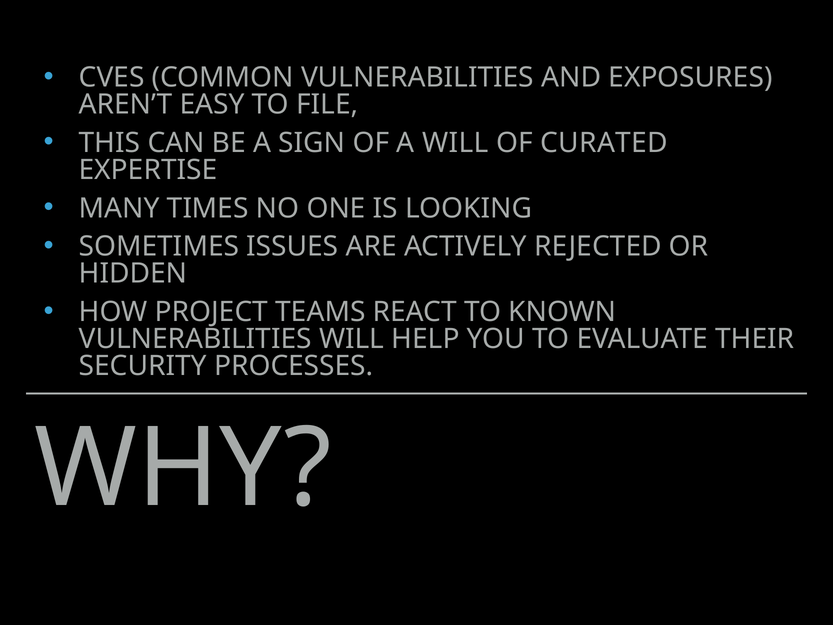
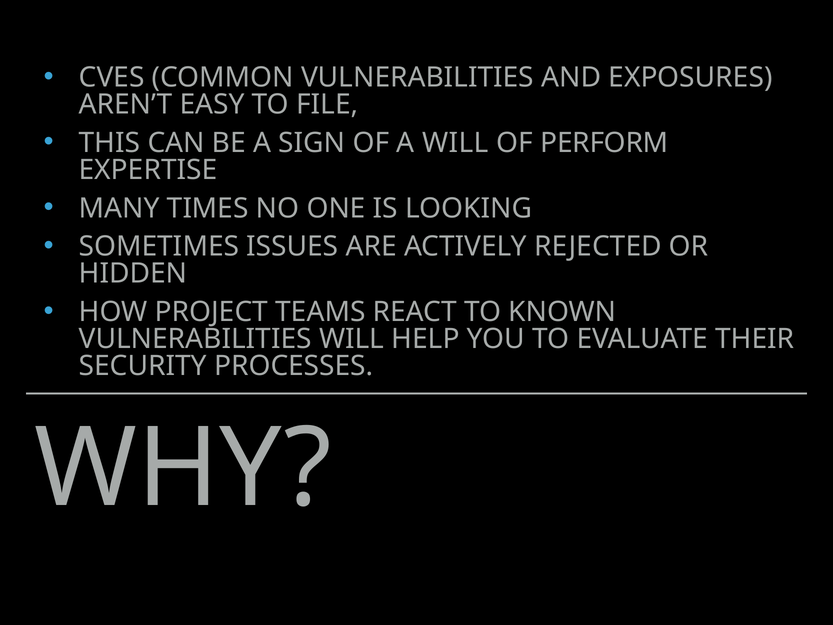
CURATED: CURATED -> PERFORM
